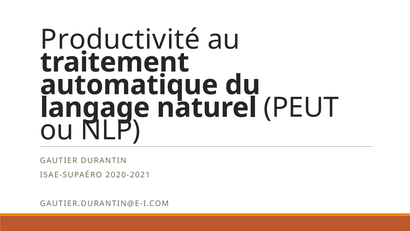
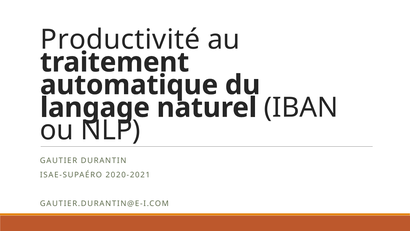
PEUT: PEUT -> IBAN
